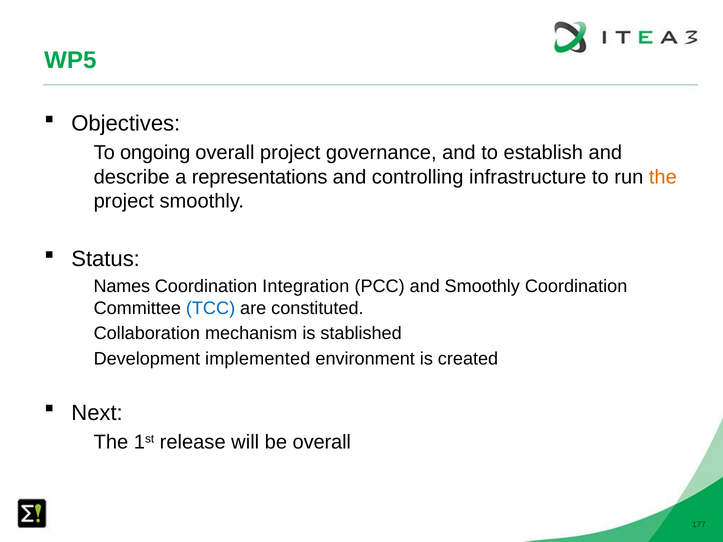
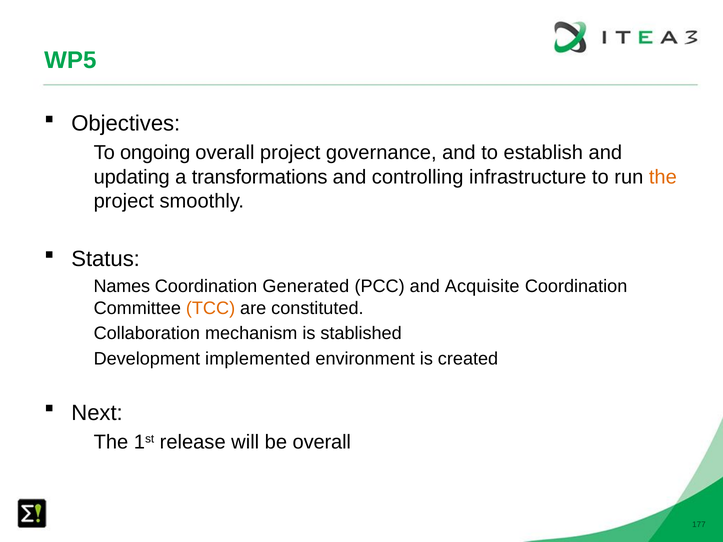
describe: describe -> updating
representations: representations -> transformations
Integration: Integration -> Generated
and Smoothly: Smoothly -> Acquisite
TCC colour: blue -> orange
